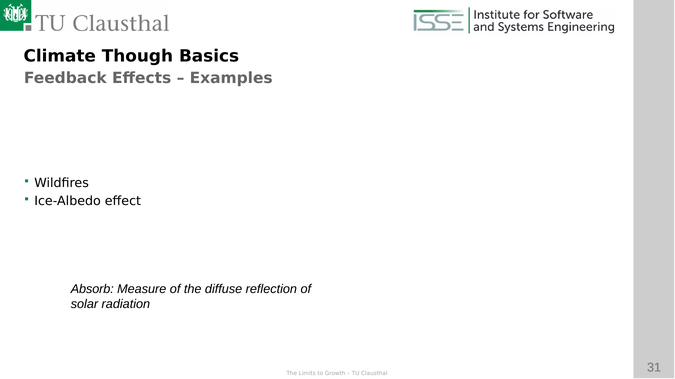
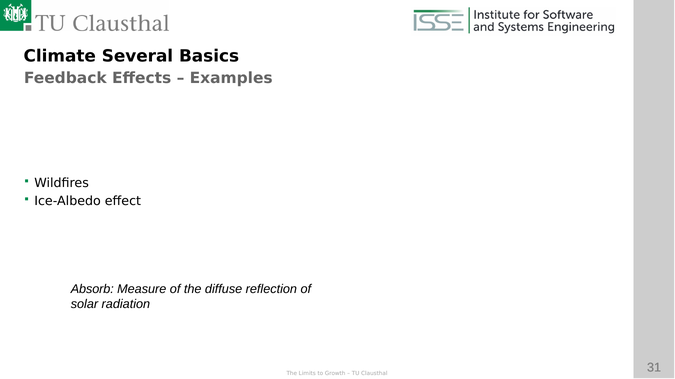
Though: Though -> Several
